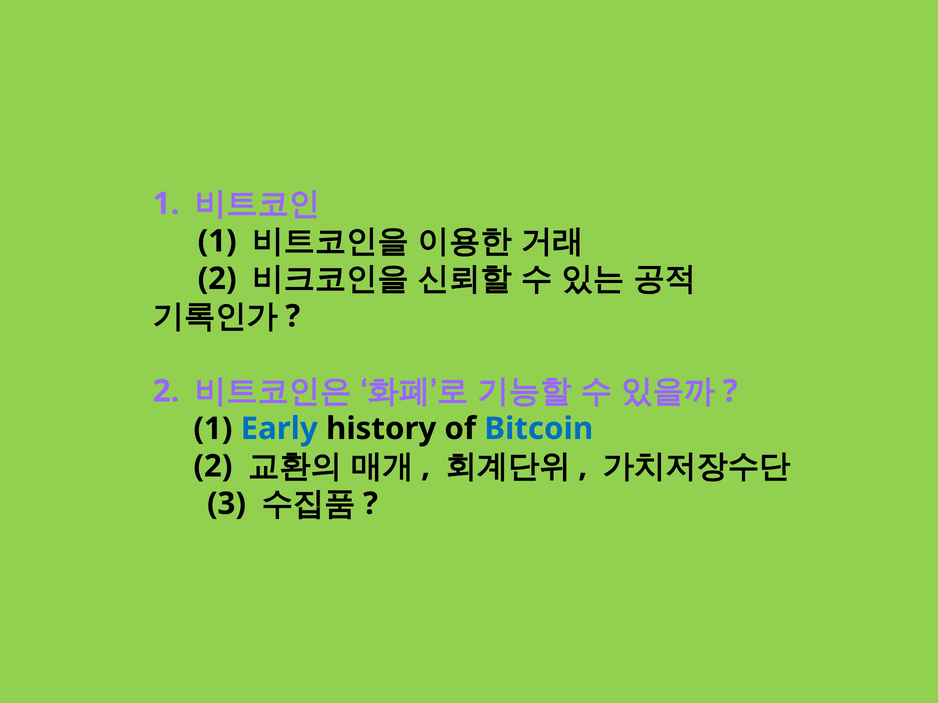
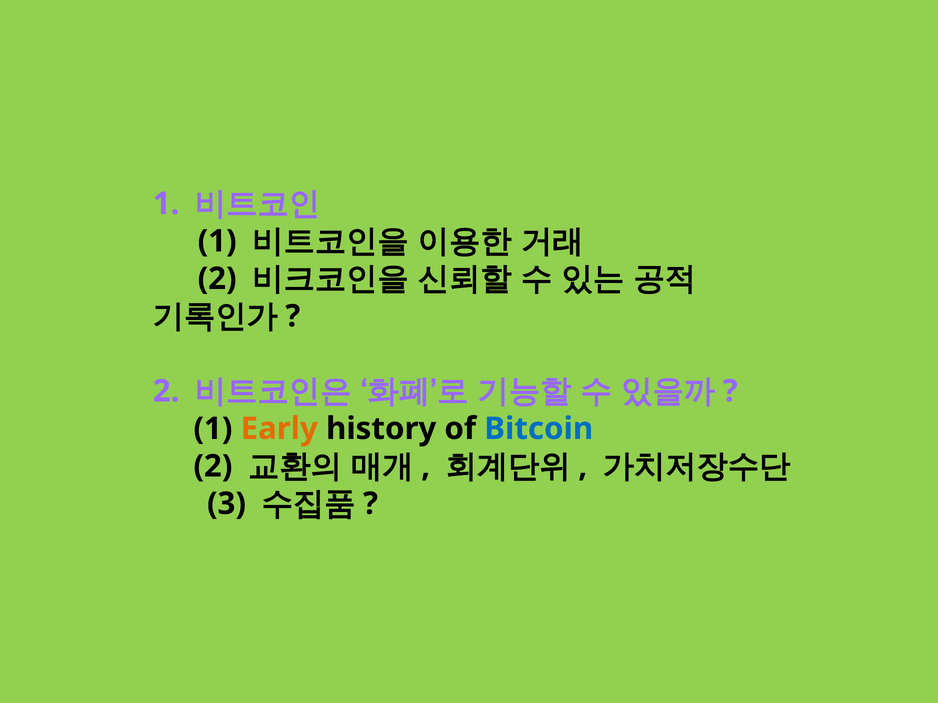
Early colour: blue -> orange
